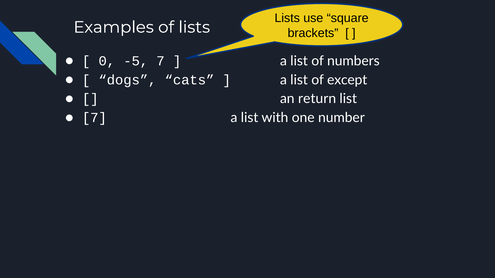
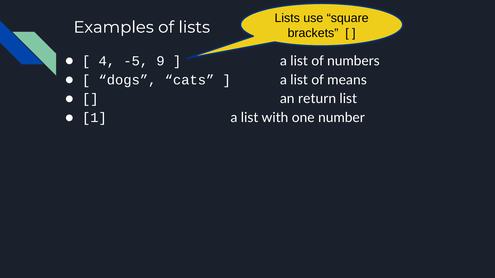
0: 0 -> 4
-5 7: 7 -> 9
except: except -> means
7 at (94, 118): 7 -> 1
